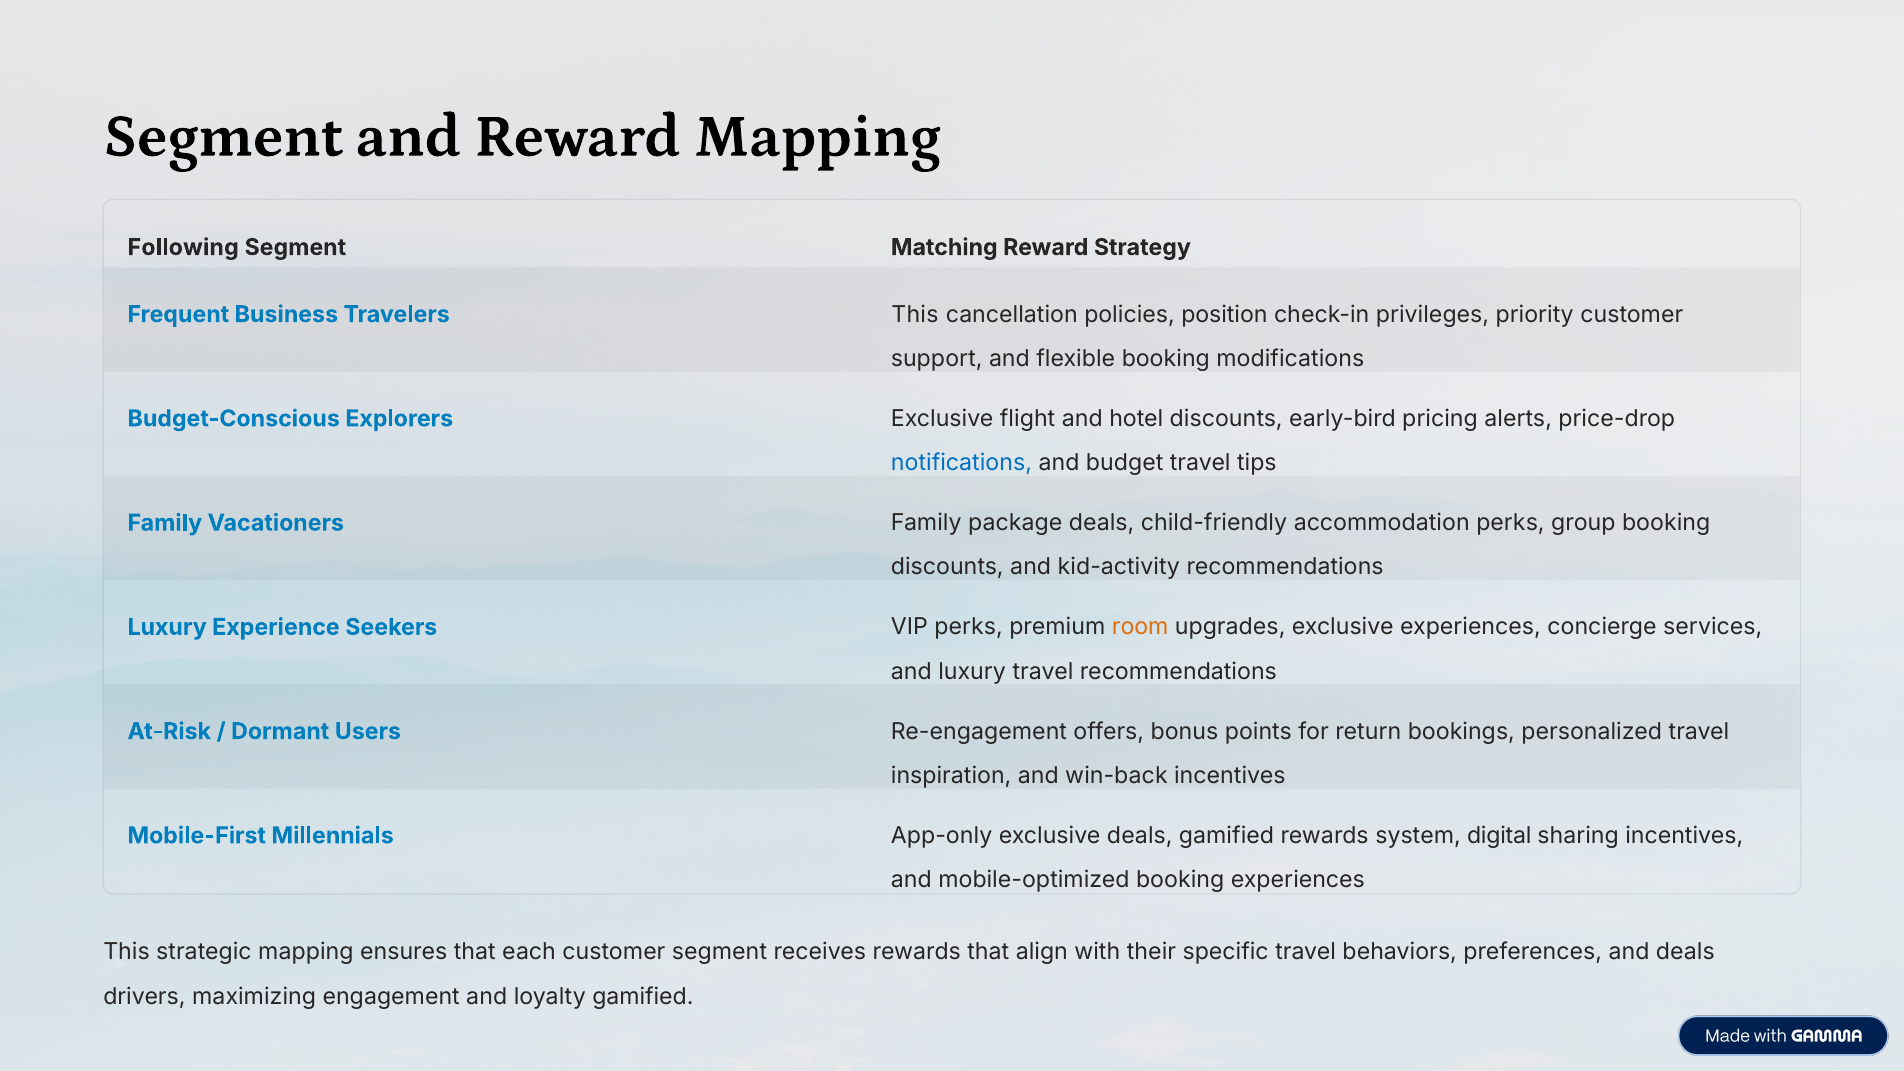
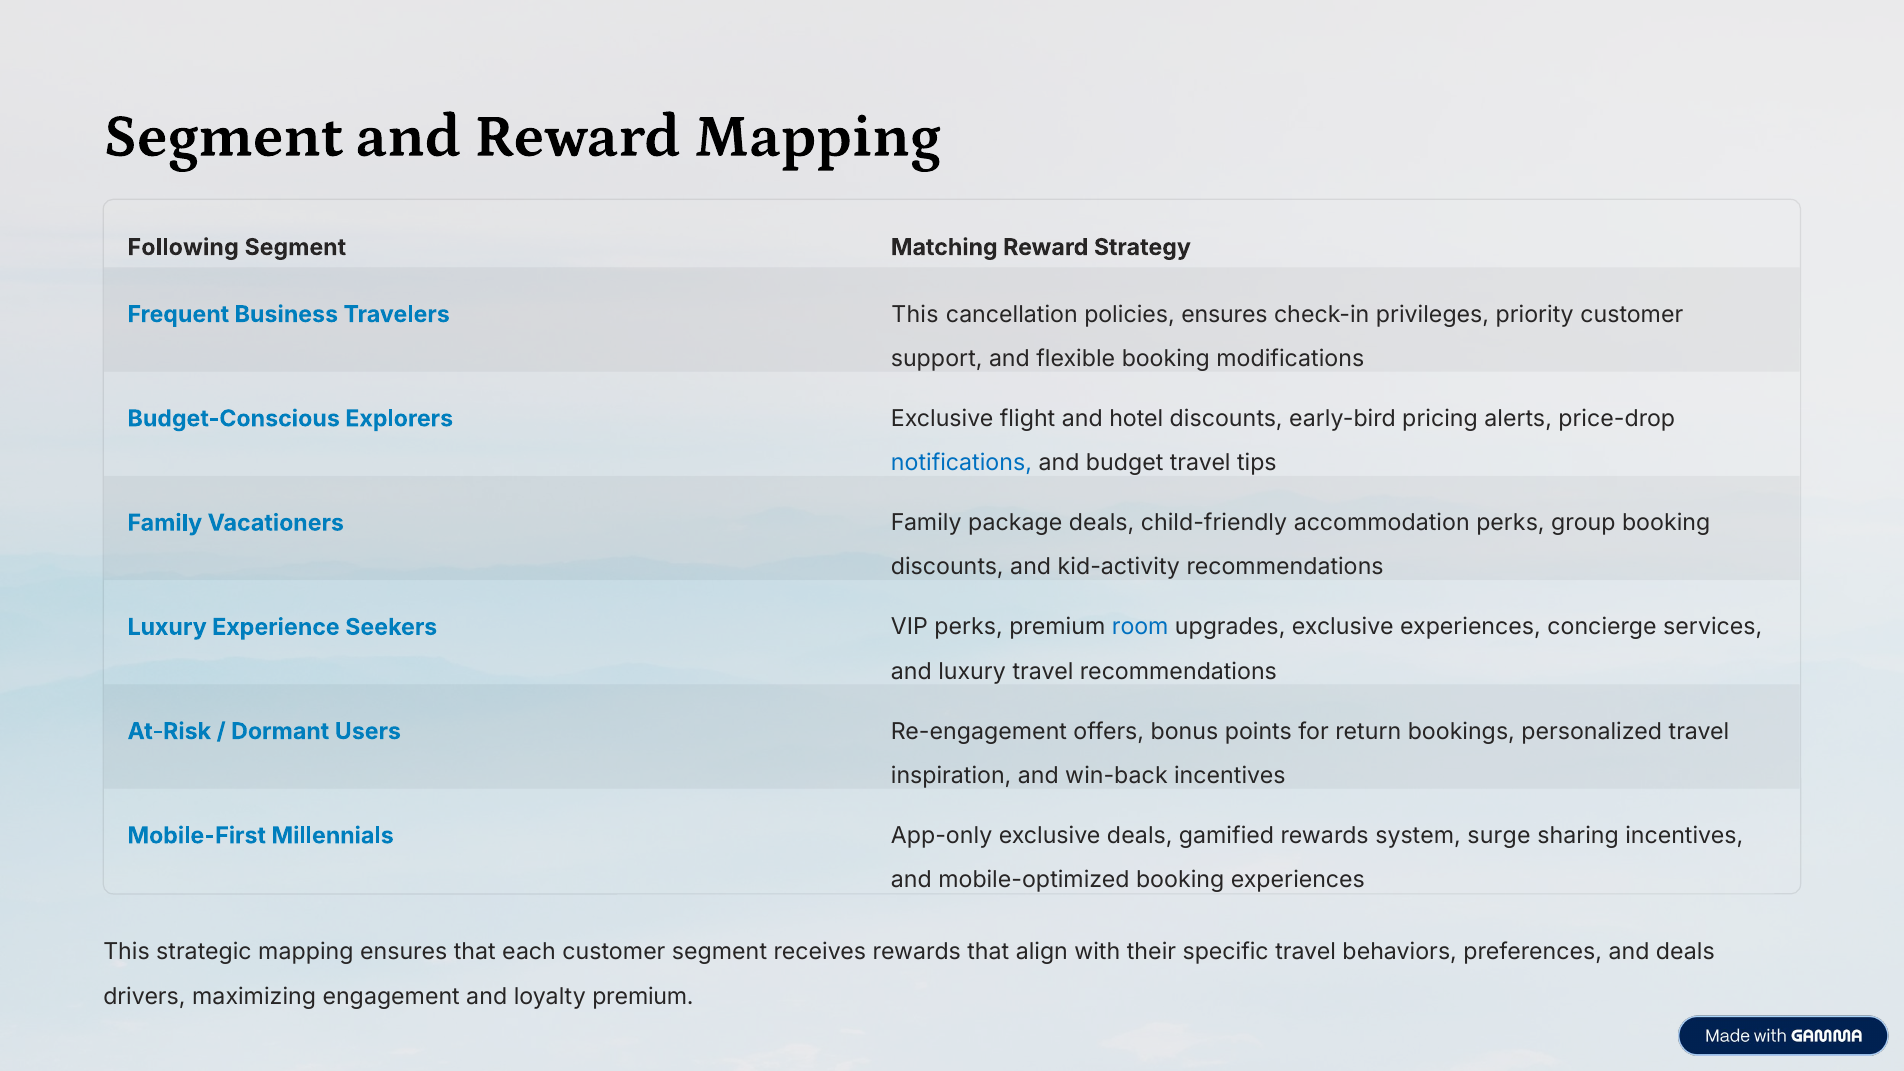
policies position: position -> ensures
room colour: orange -> blue
digital: digital -> surge
loyalty gamified: gamified -> premium
